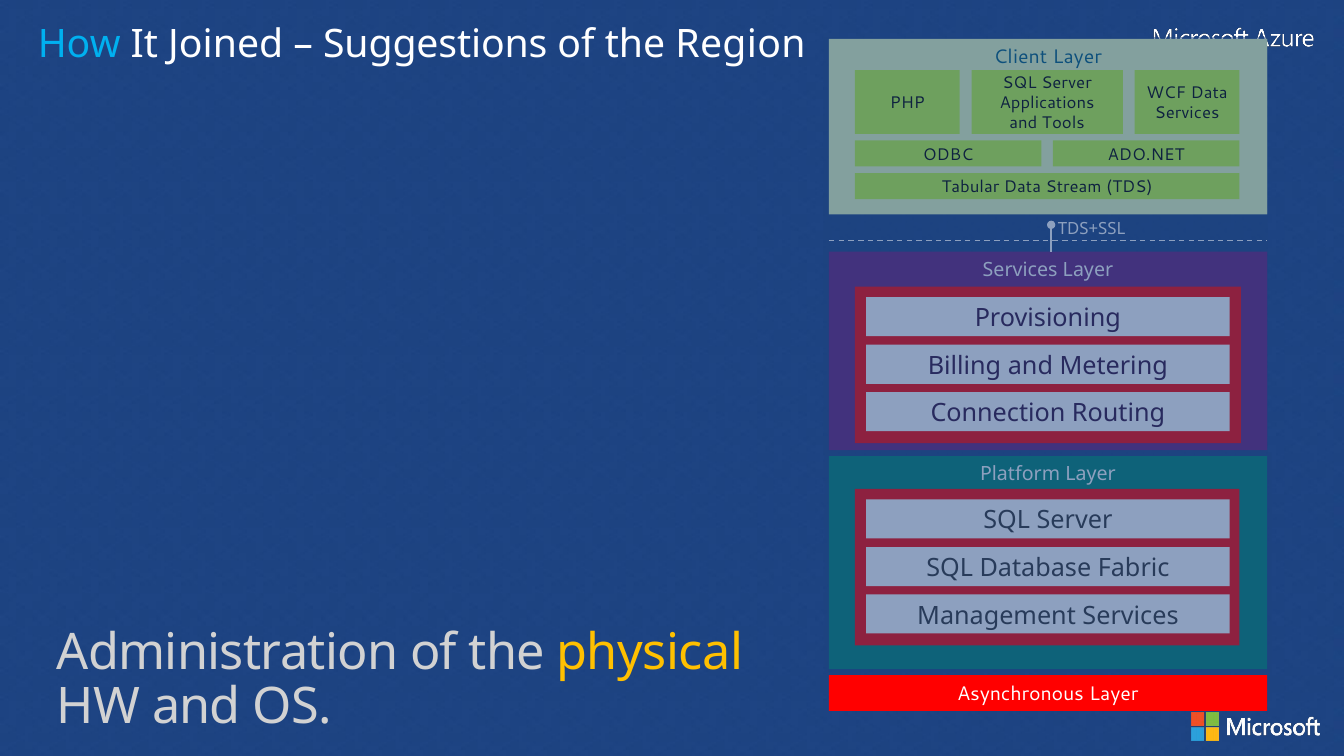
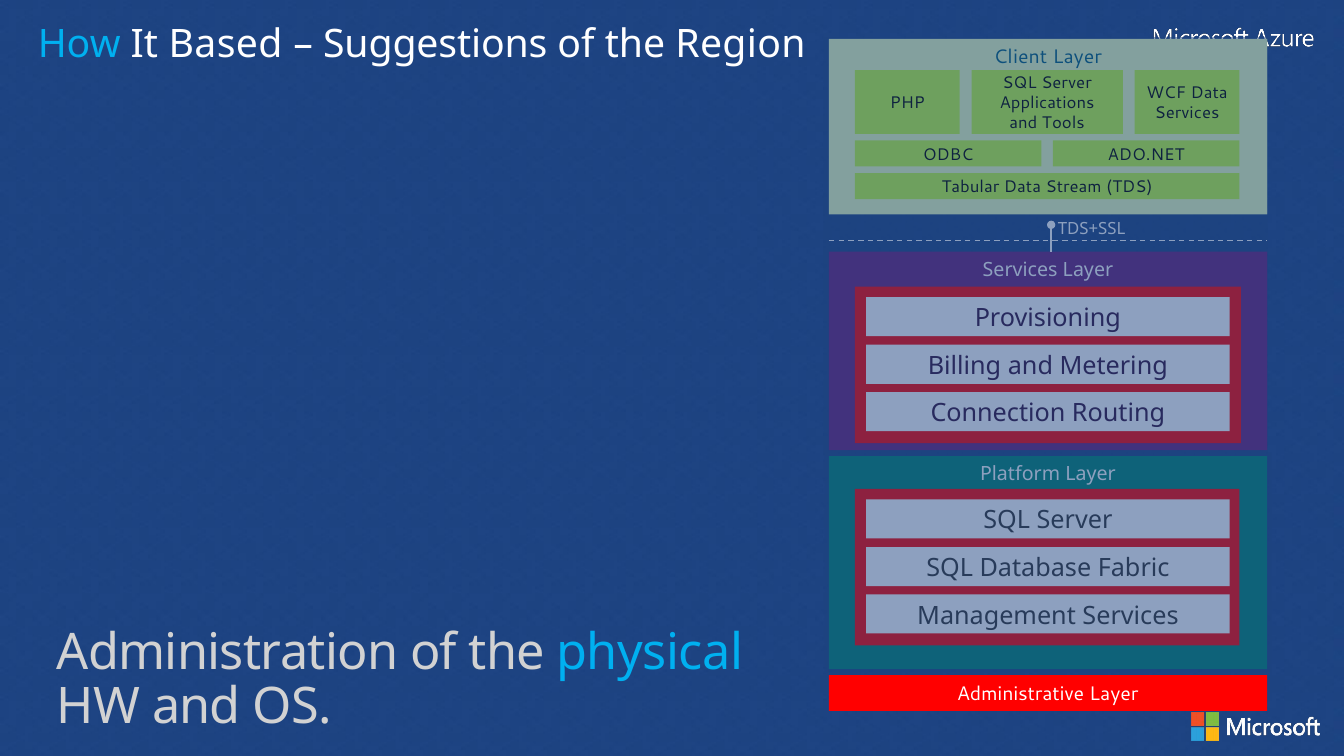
Joined: Joined -> Based
physical colour: yellow -> light blue
Asynchronous: Asynchronous -> Administrative
